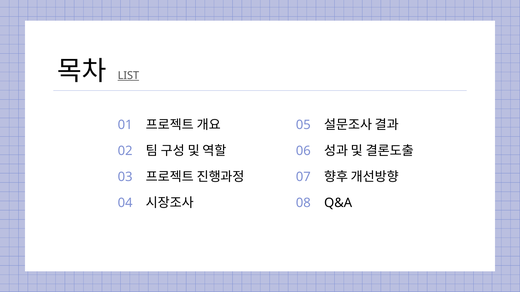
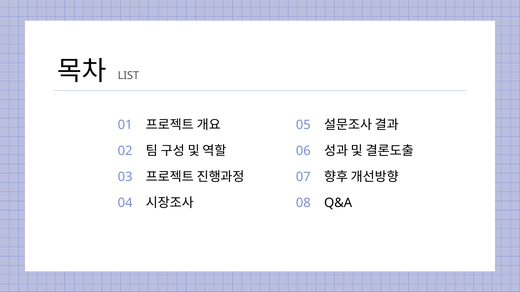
LIST underline: present -> none
